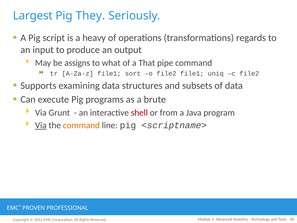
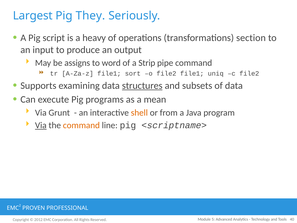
regards: regards -> section
what: what -> word
That: That -> Strip
structures underline: none -> present
brute: brute -> mean
shell colour: red -> orange
